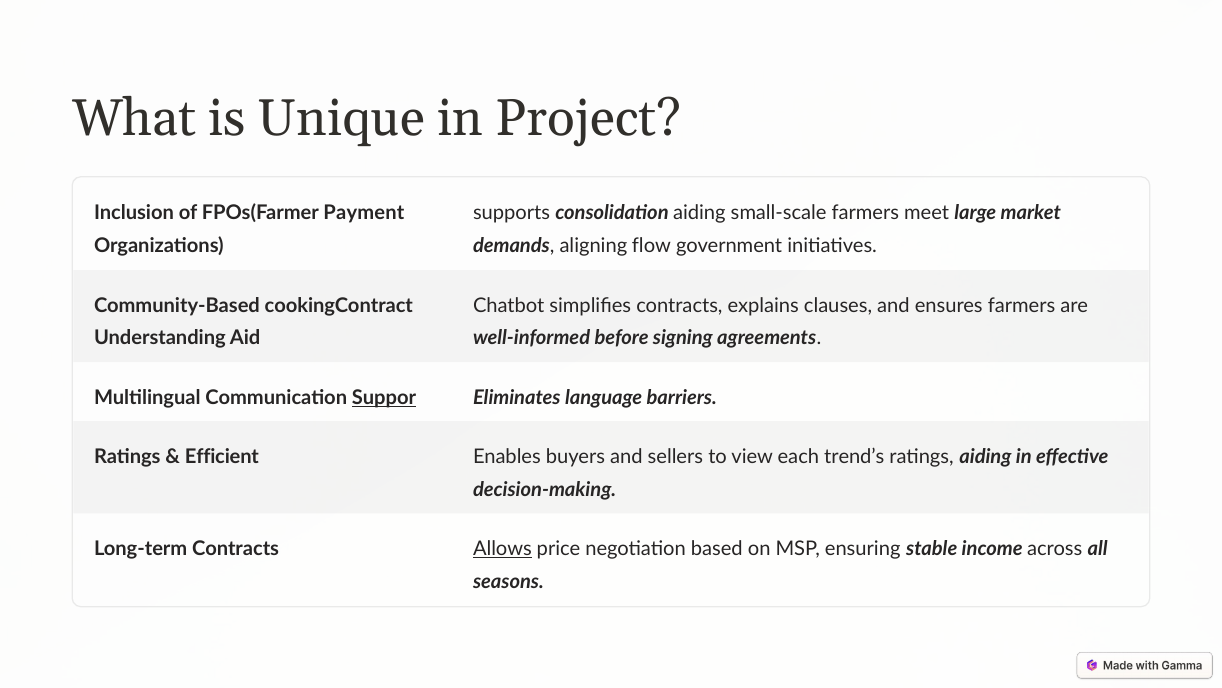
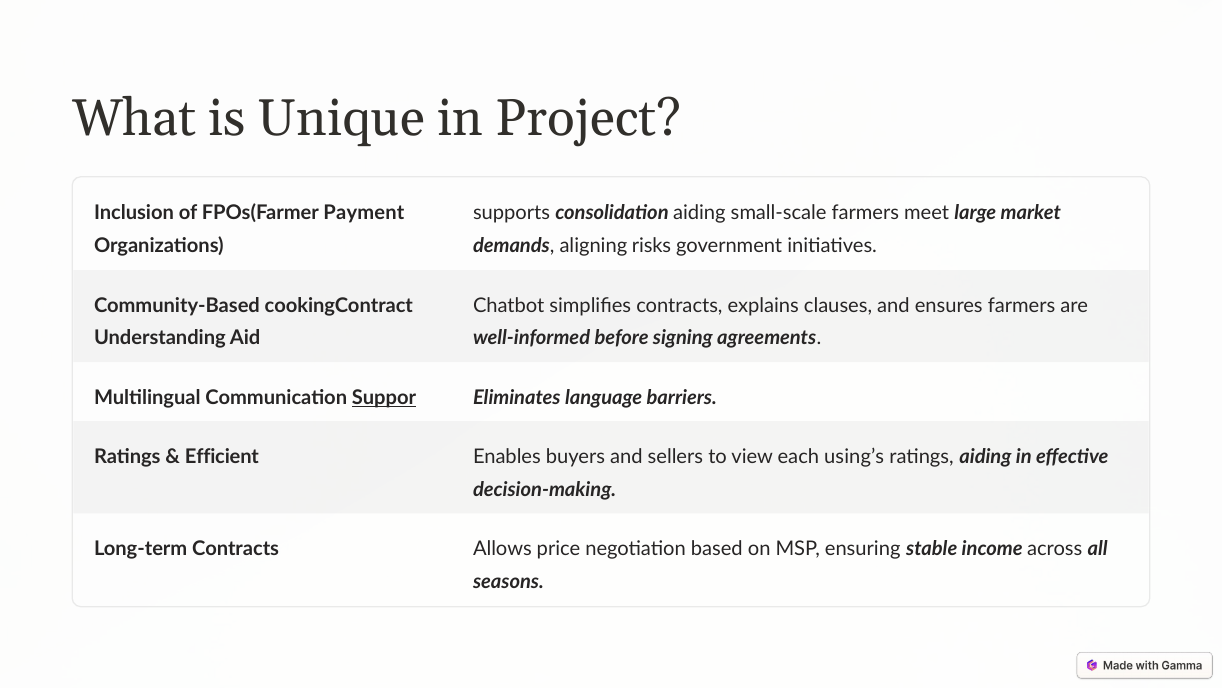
flow: flow -> risks
trend’s: trend’s -> using’s
Allows underline: present -> none
